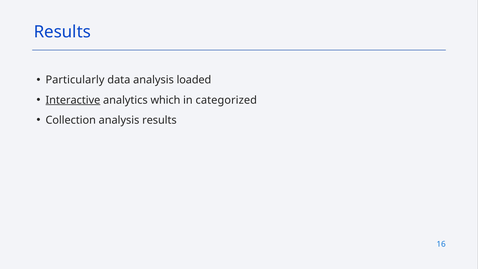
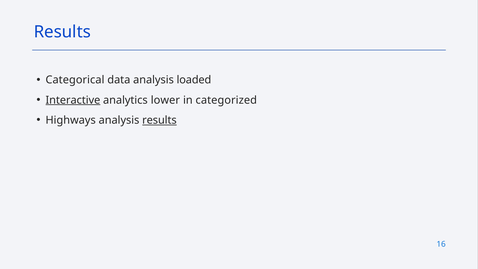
Particularly: Particularly -> Categorical
which: which -> lower
Collection: Collection -> Highways
results at (159, 120) underline: none -> present
